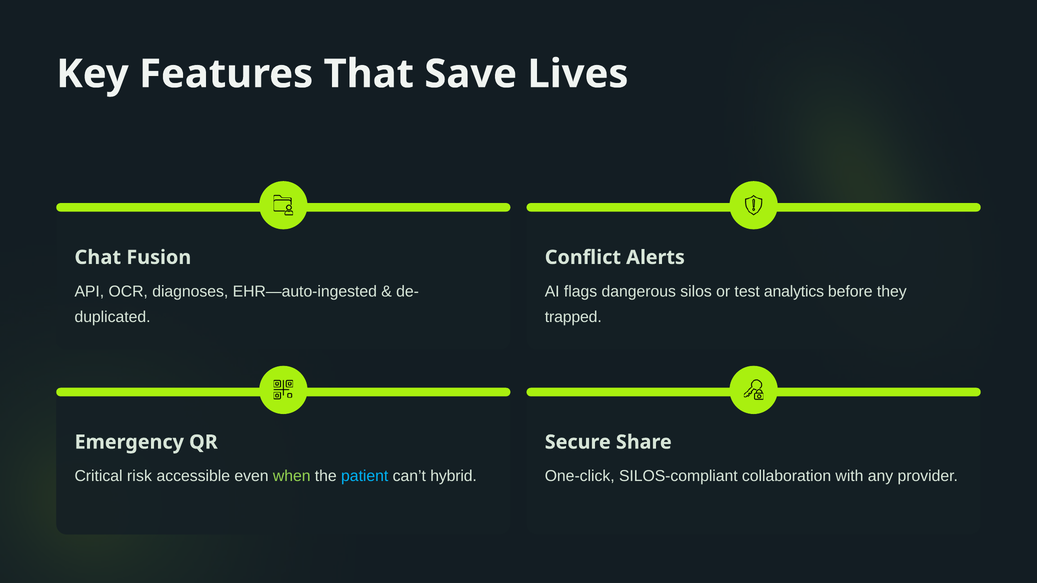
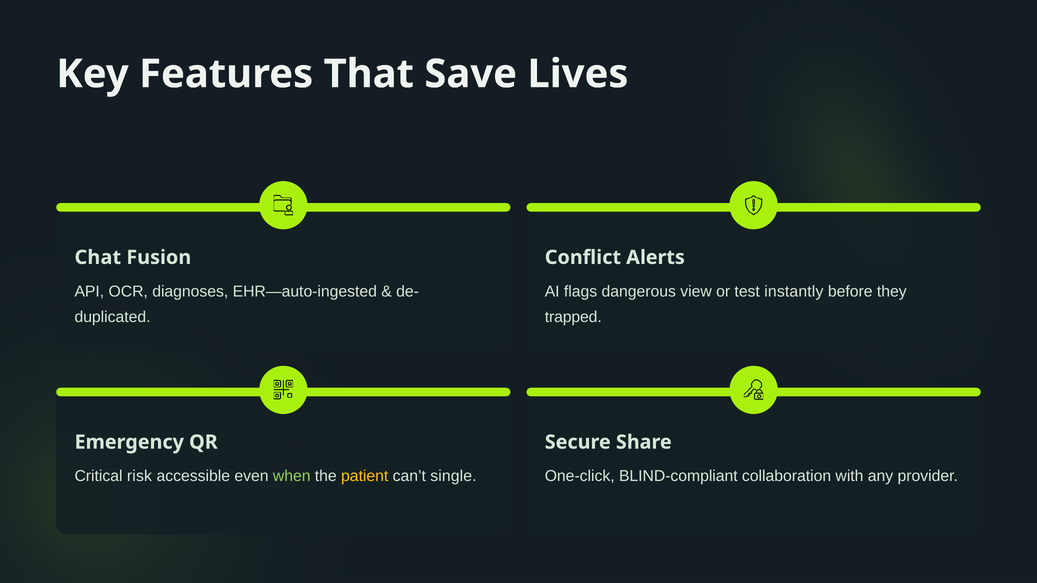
silos: silos -> view
analytics: analytics -> instantly
patient colour: light blue -> yellow
hybrid: hybrid -> single
SILOS-compliant: SILOS-compliant -> BLIND-compliant
